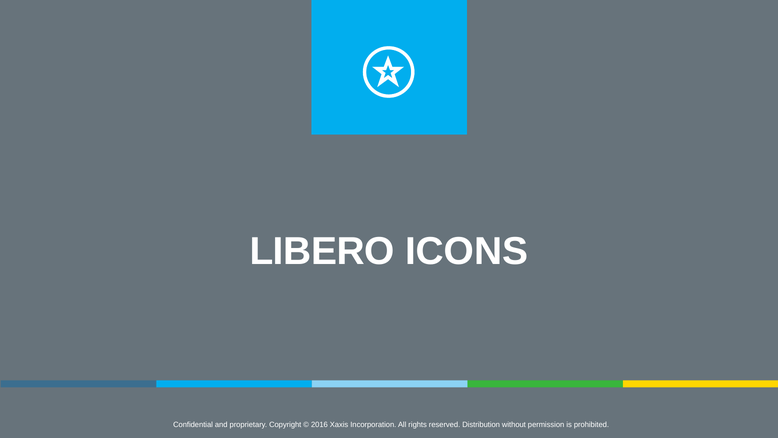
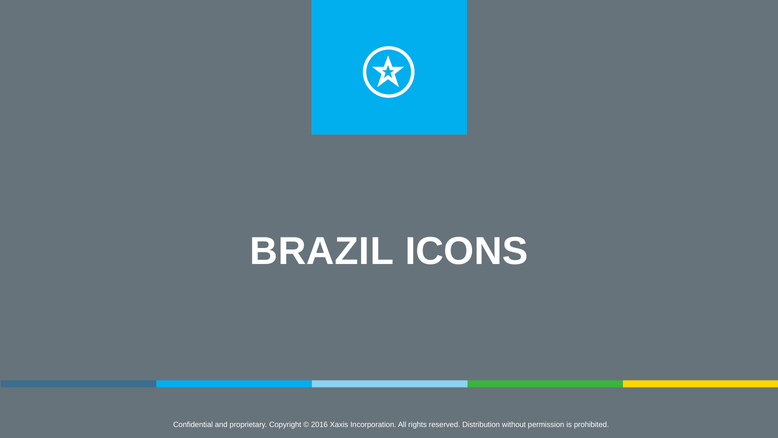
LIBERO: LIBERO -> BRAZIL
